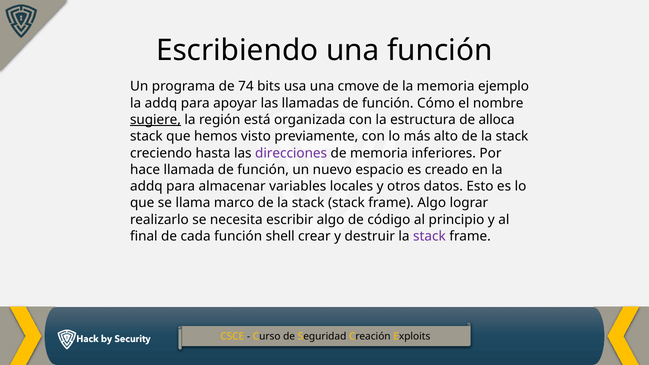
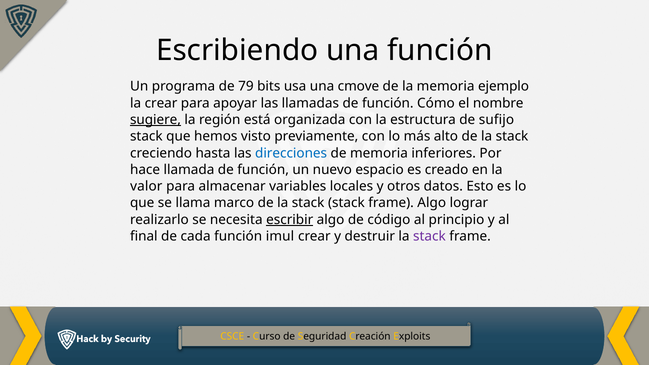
74: 74 -> 79
addq at (161, 103): addq -> crear
alloca: alloca -> sufijo
direcciones colour: purple -> blue
addq at (146, 186): addq -> valor
escribir underline: none -> present
shell: shell -> imul
